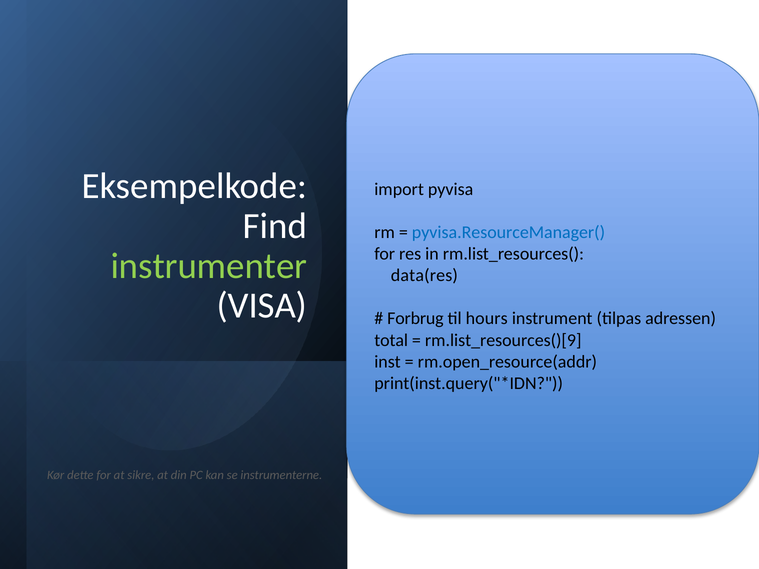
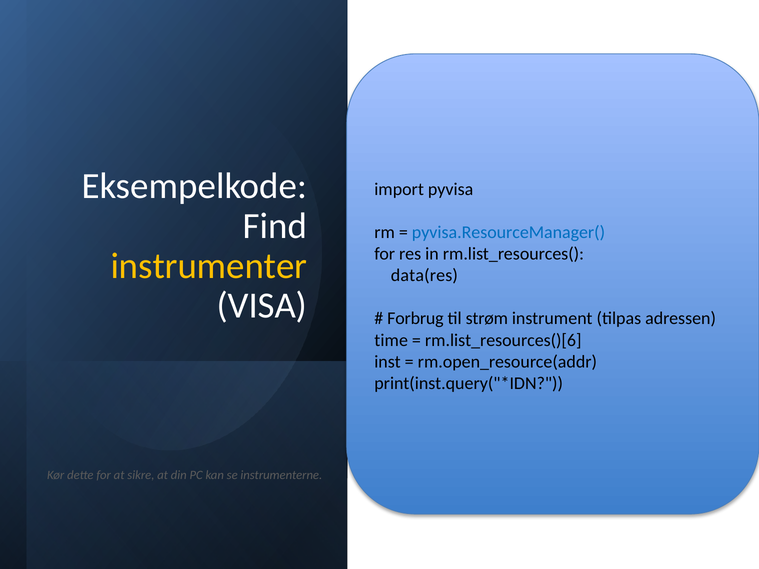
instrumenter colour: light green -> yellow
hours: hours -> strøm
total: total -> time
rm.list_resources()[9: rm.list_resources()[9 -> rm.list_resources()[6
